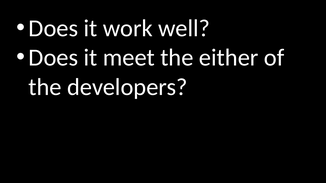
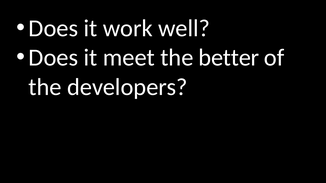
either: either -> better
